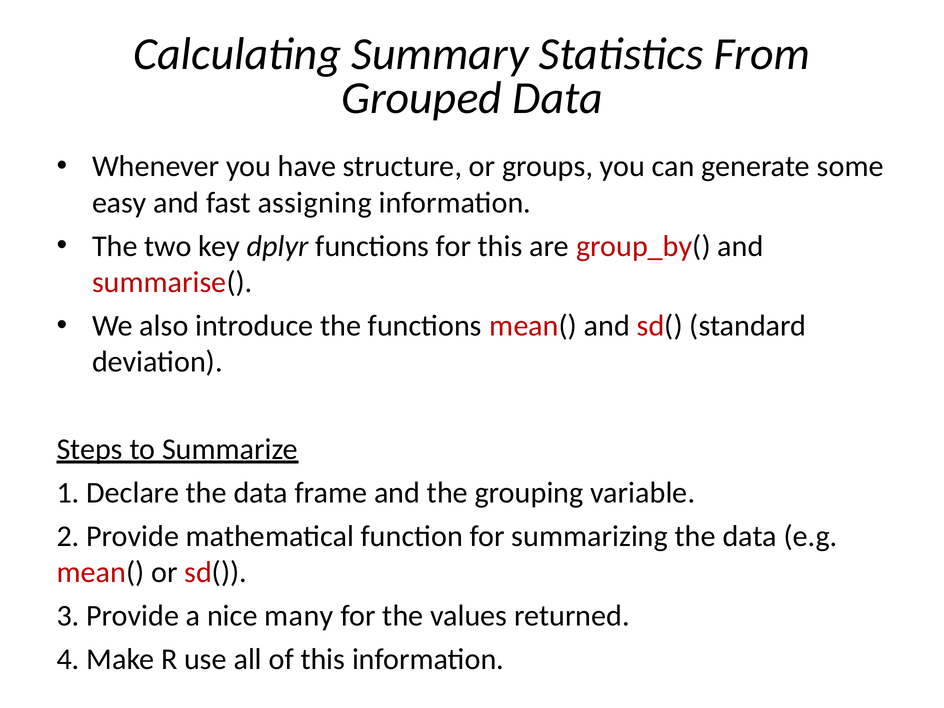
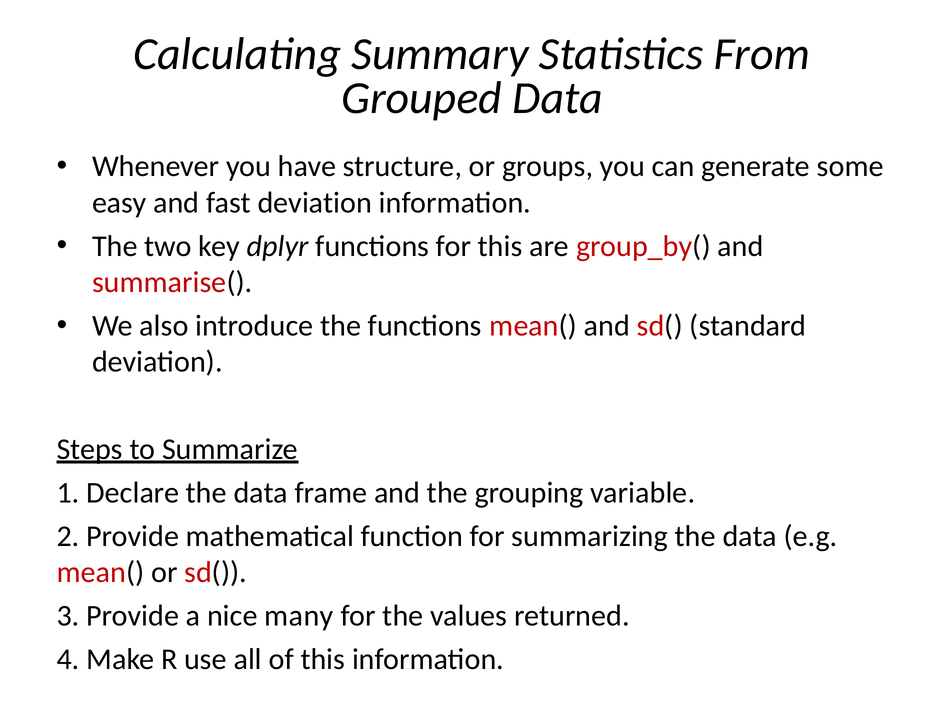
fast assigning: assigning -> deviation
